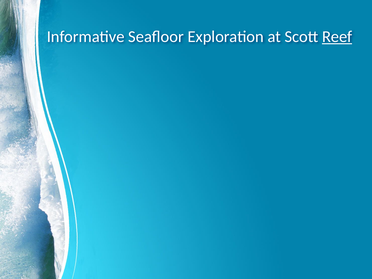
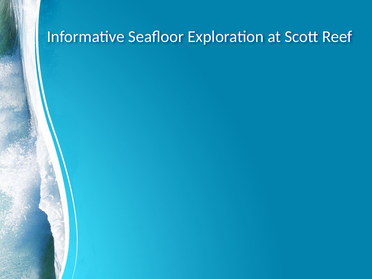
Reef underline: present -> none
